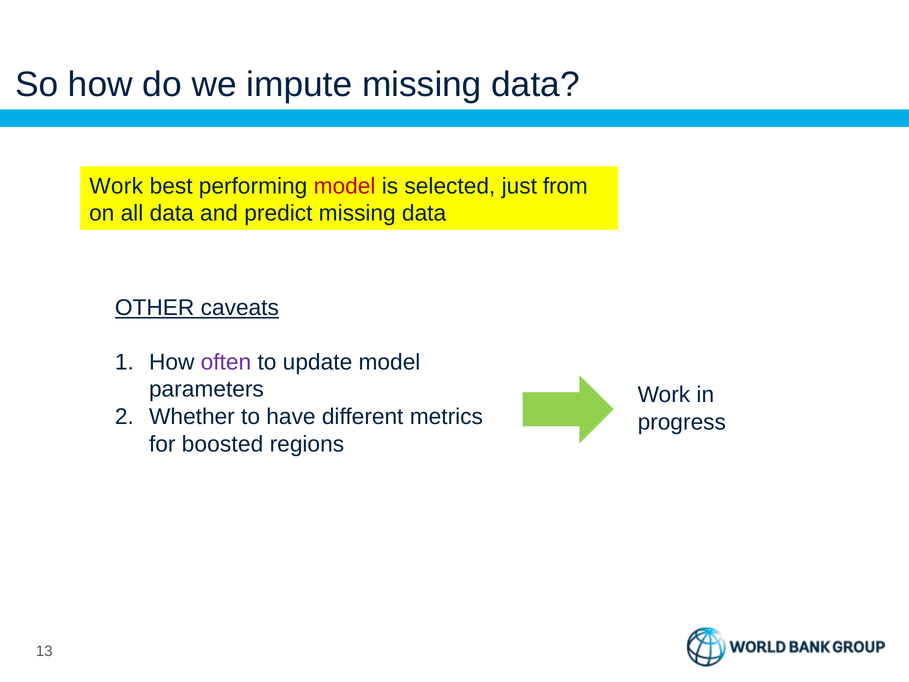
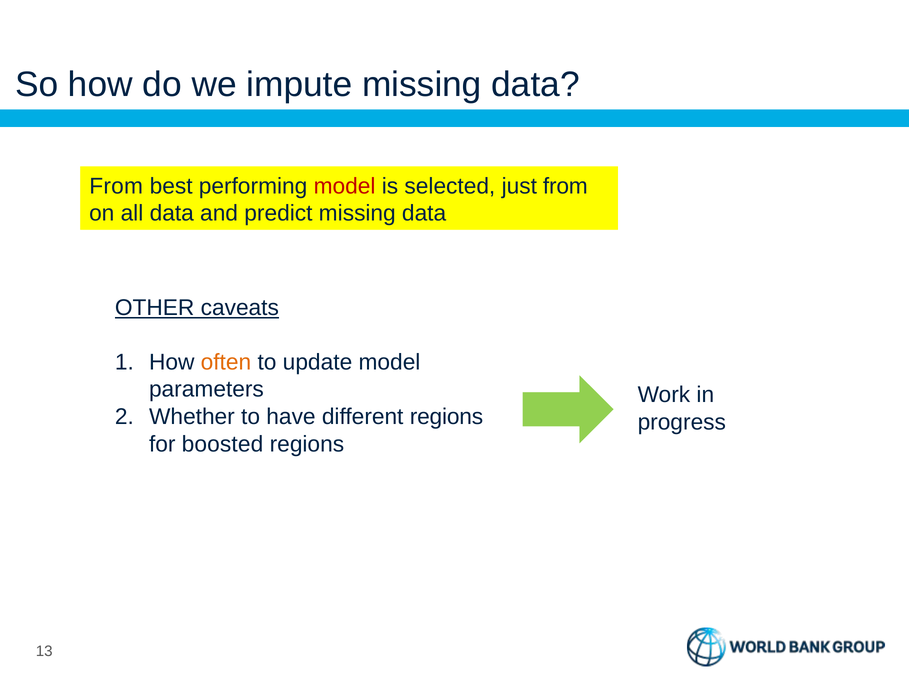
Work at (116, 186): Work -> From
often colour: purple -> orange
different metrics: metrics -> regions
